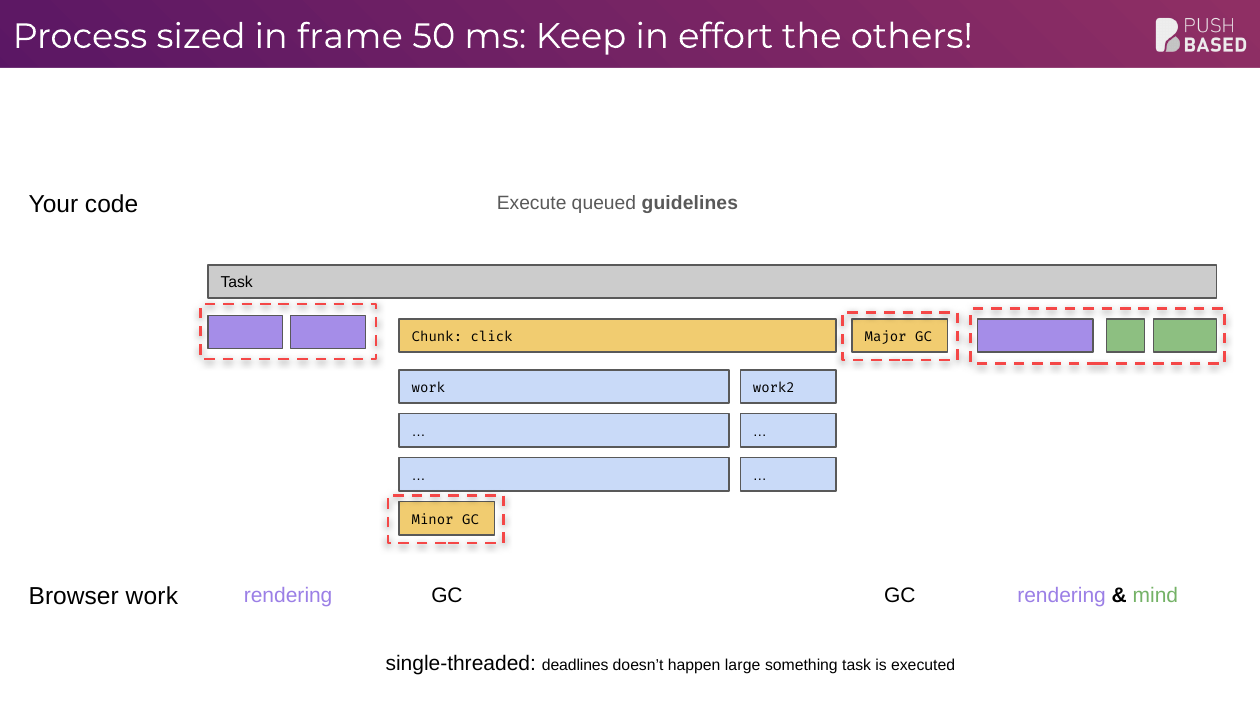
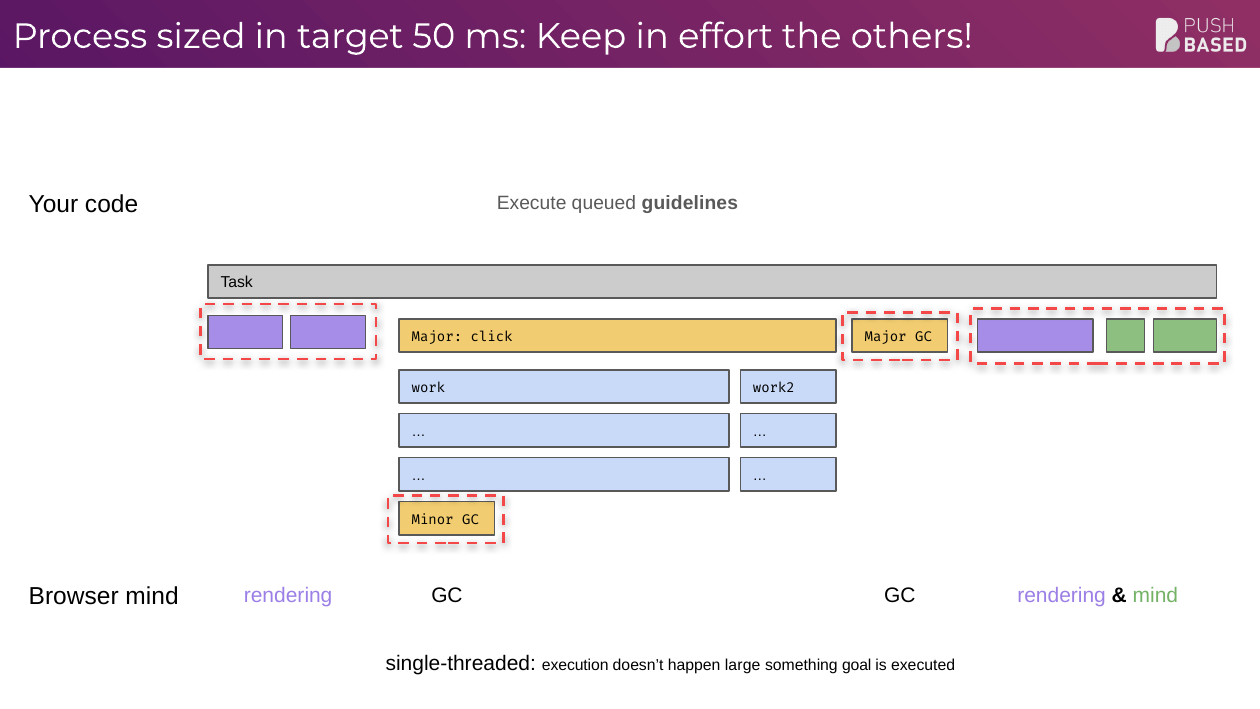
frame: frame -> target
Chunk at (437, 336): Chunk -> Major
Browser work: work -> mind
deadlines: deadlines -> execution
something task: task -> goal
